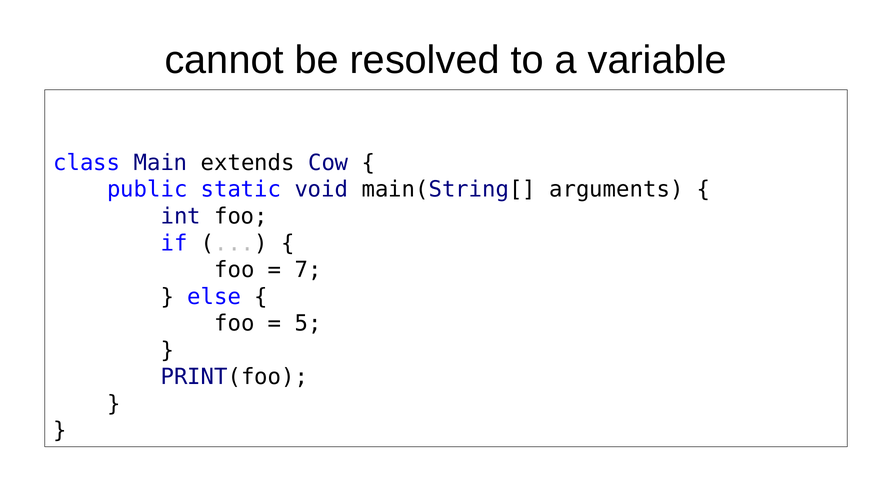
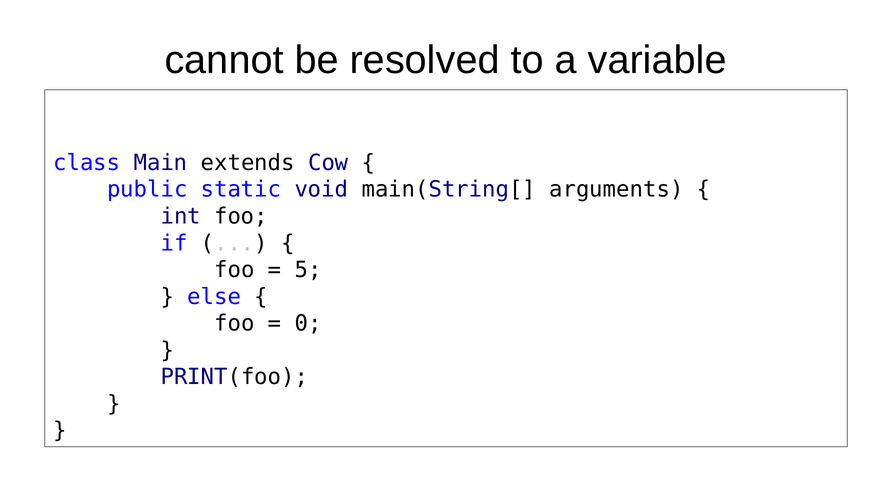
7: 7 -> 5
5: 5 -> 0
